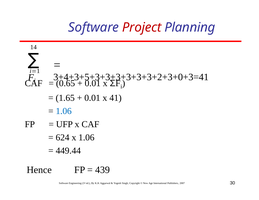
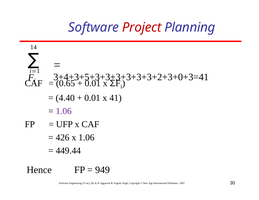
1.65: 1.65 -> 4.40
1.06 at (64, 111) colour: blue -> purple
624: 624 -> 426
439: 439 -> 949
